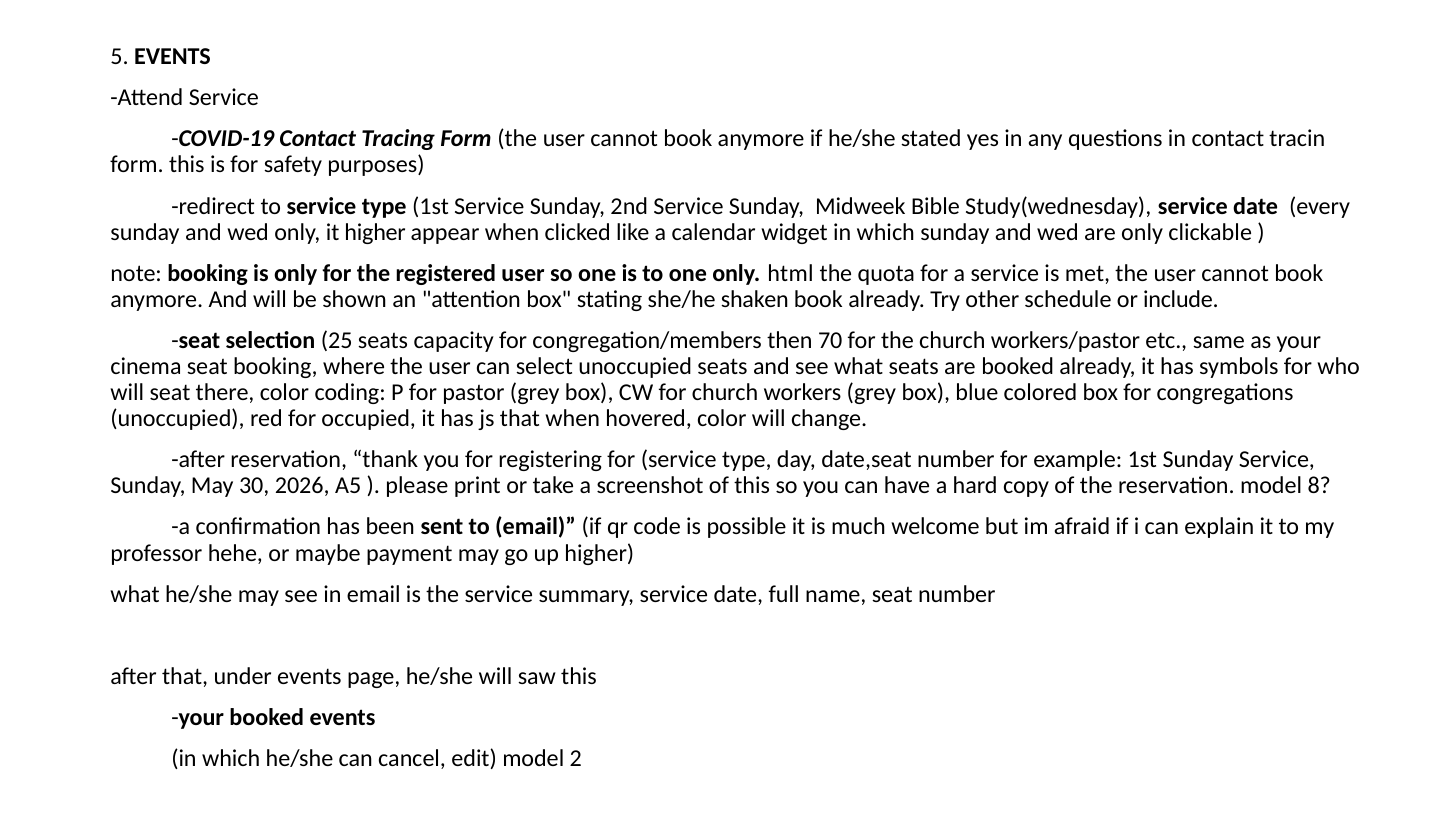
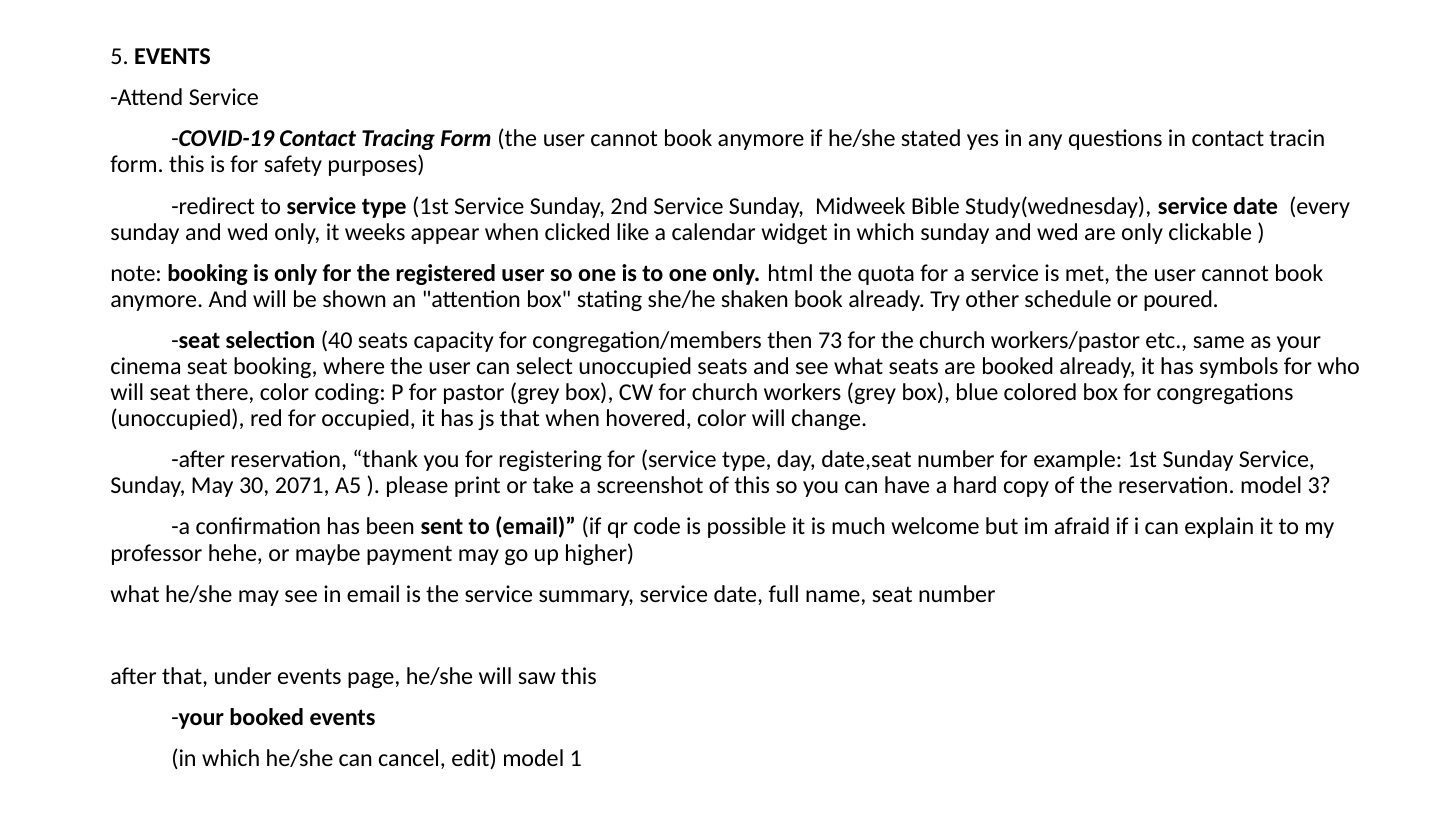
it higher: higher -> weeks
include: include -> poured
25: 25 -> 40
70: 70 -> 73
2026: 2026 -> 2071
8: 8 -> 3
2: 2 -> 1
